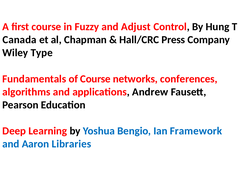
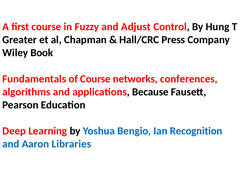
Canada: Canada -> Greater
Type: Type -> Book
Andrew: Andrew -> Because
Framework: Framework -> Recognition
